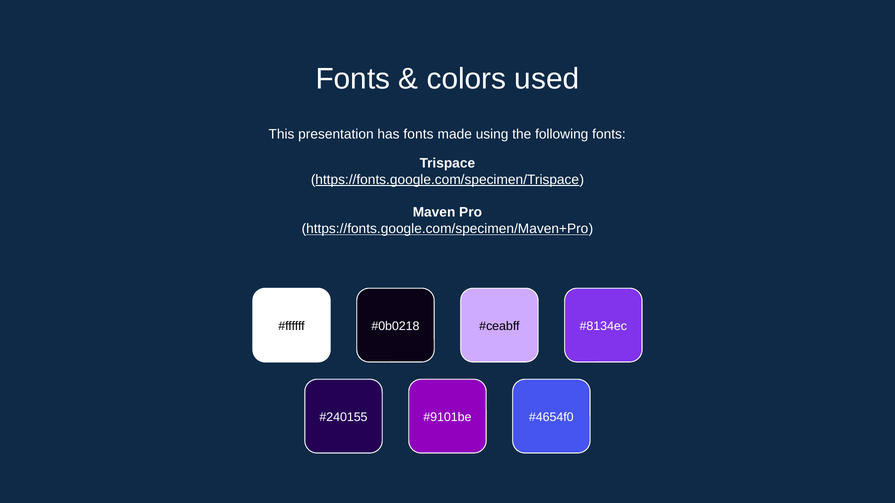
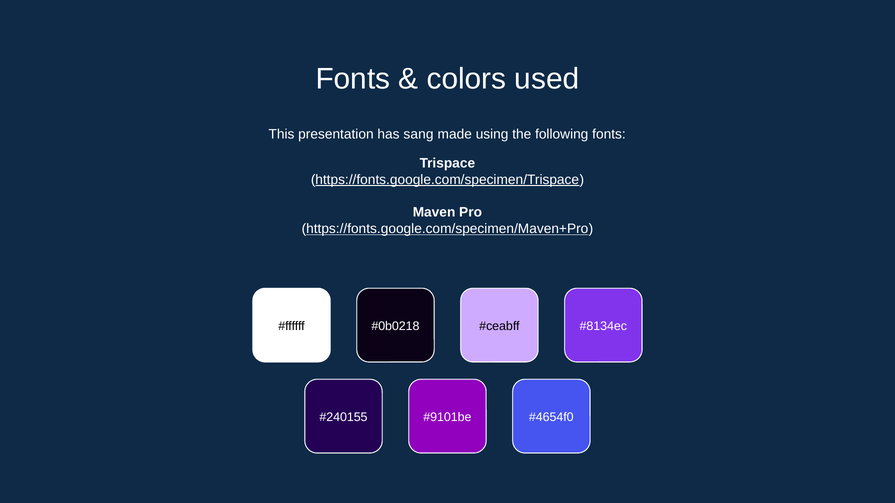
has fonts: fonts -> sang
